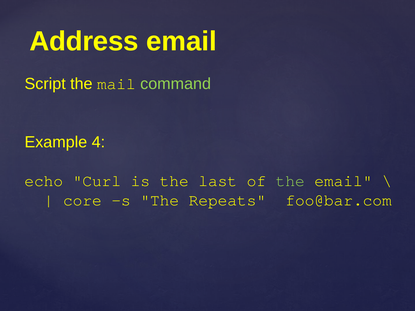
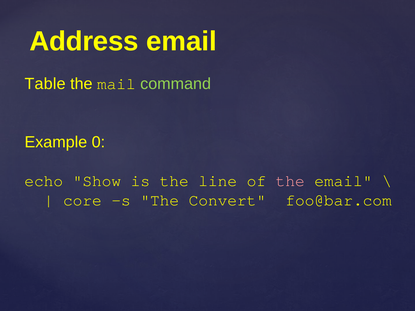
Script: Script -> Table
4: 4 -> 0
Curl: Curl -> Show
last: last -> line
the at (290, 181) colour: light green -> pink
Repeats: Repeats -> Convert
